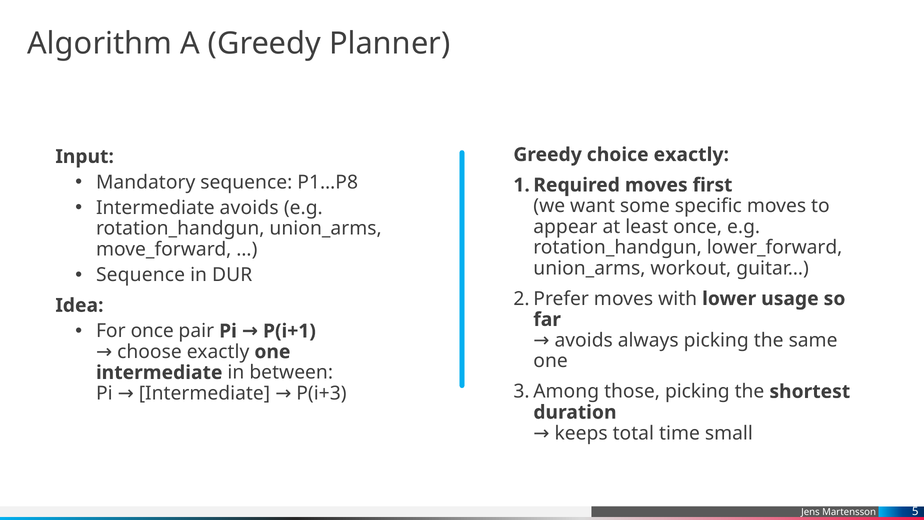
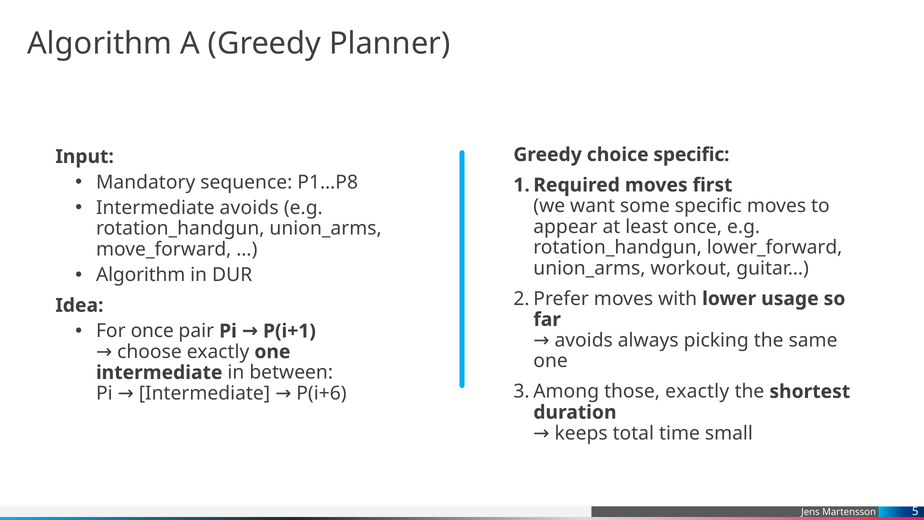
choice exactly: exactly -> specific
Sequence at (141, 275): Sequence -> Algorithm
those picking: picking -> exactly
P(i+3: P(i+3 -> P(i+6
